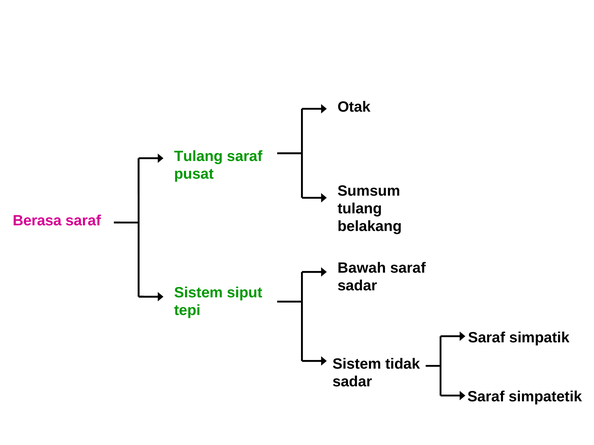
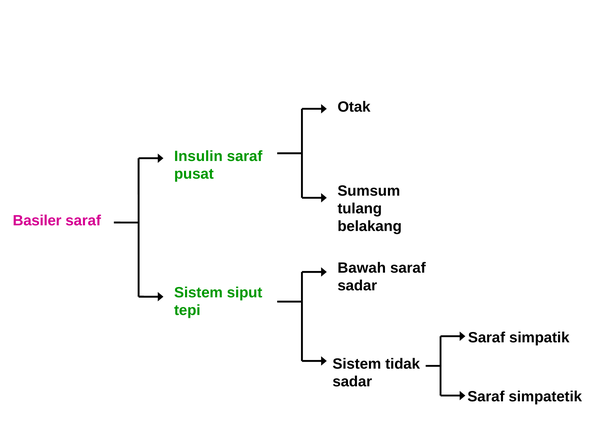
Tulang at (198, 156): Tulang -> Insulin
Berasa: Berasa -> Basiler
